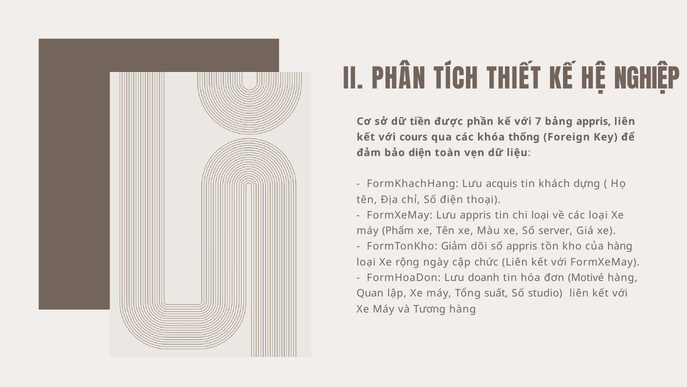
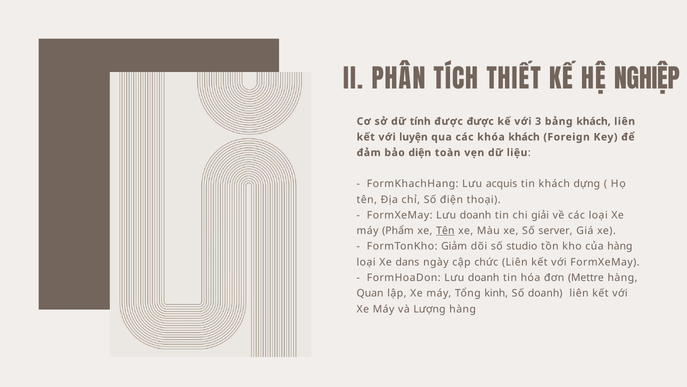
tiền: tiền -> tính
được phần: phần -> được
7: 7 -> 3
bảng appris: appris -> khách
cours: cours -> luyện
khóa thống: thống -> khách
FormXeMay Lưu appris: appris -> doanh
chi loại: loại -> giải
Tên at (445, 231) underline: none -> present
số appris: appris -> studio
rộng: rộng -> dans
Motivé: Motivé -> Mettre
suất: suất -> kinh
Số studio: studio -> doanh
Tương: Tương -> Lượng
